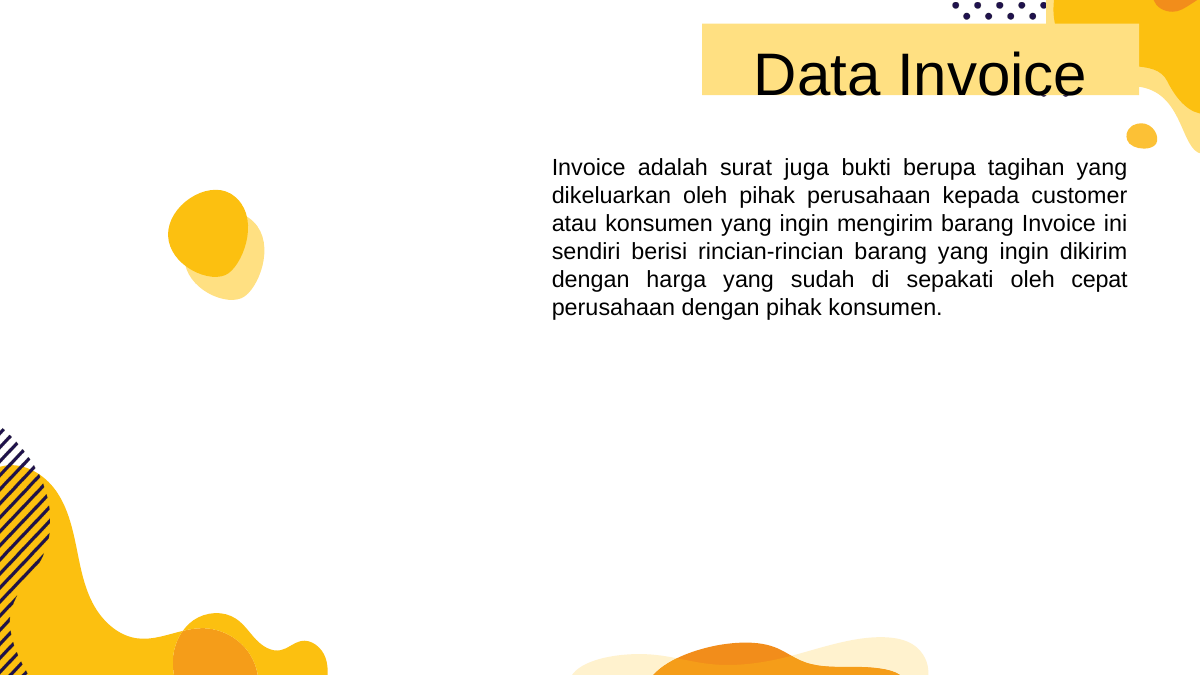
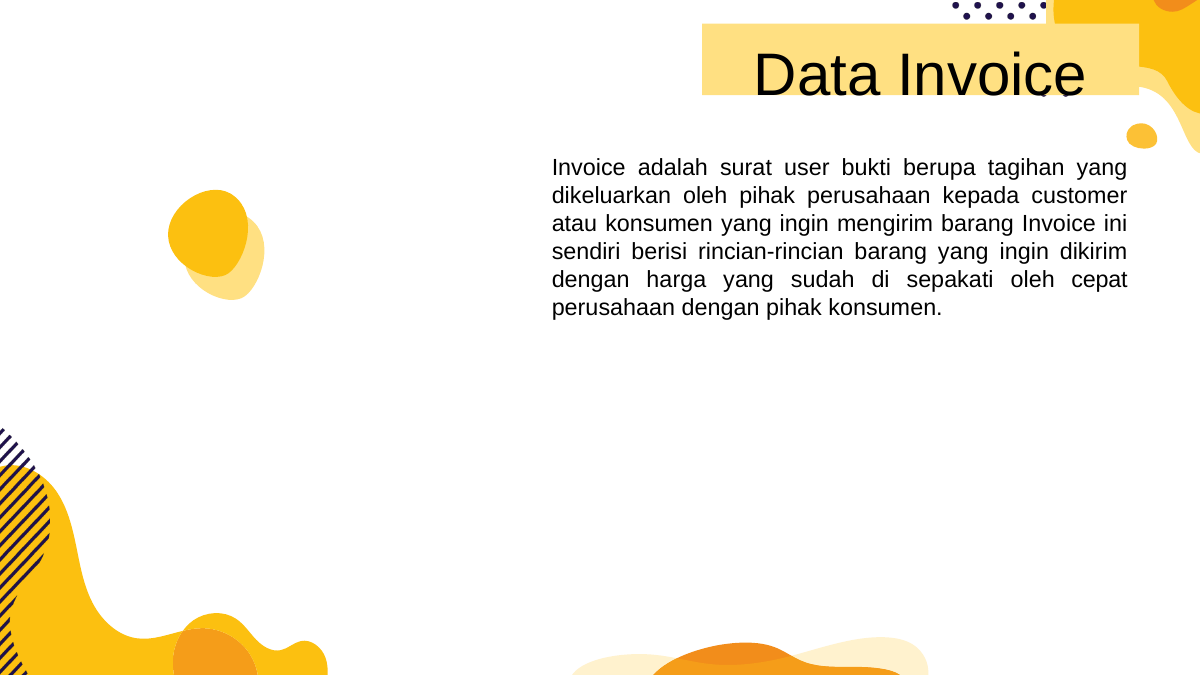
juga: juga -> user
